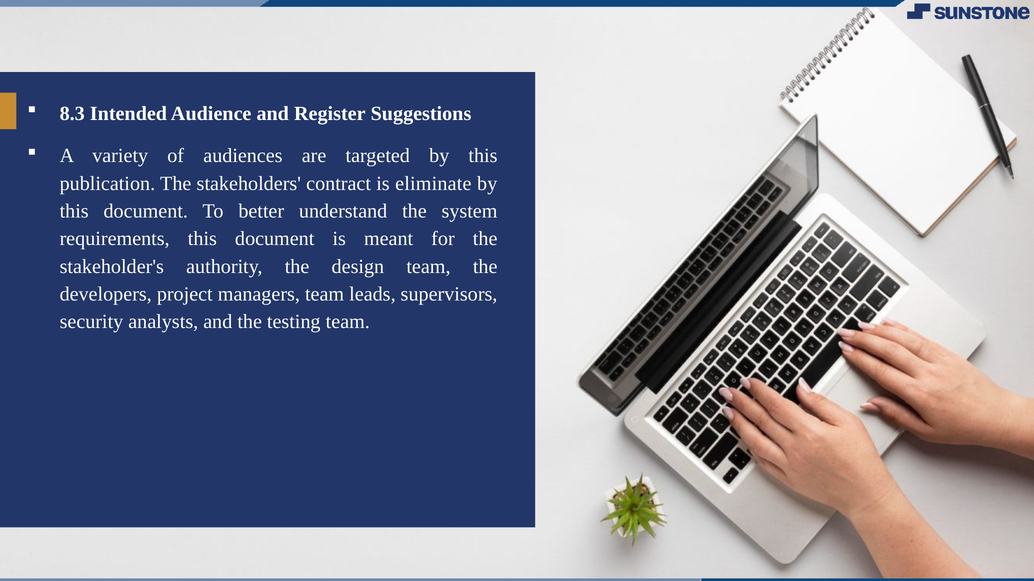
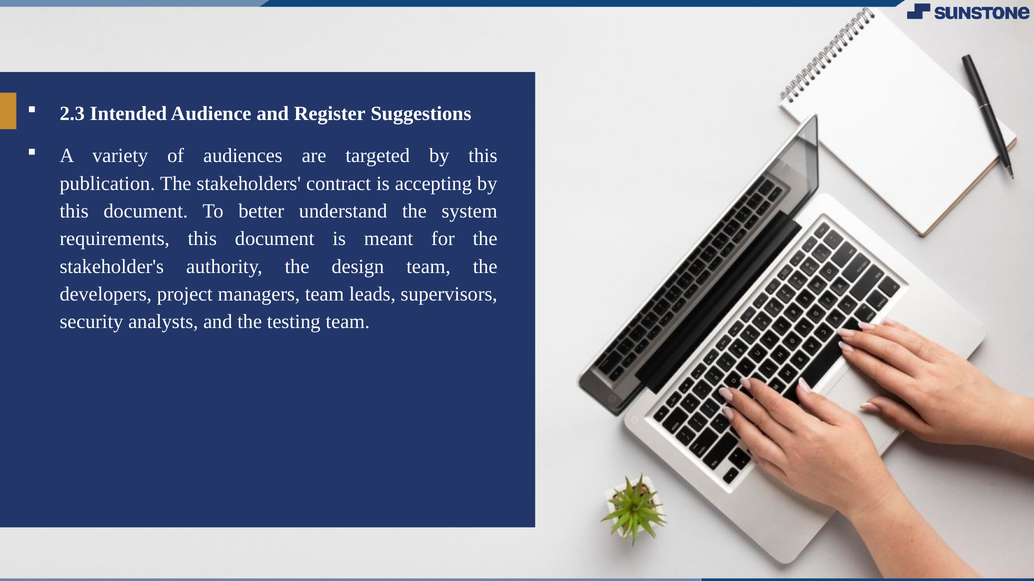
8.3: 8.3 -> 2.3
eliminate: eliminate -> accepting
